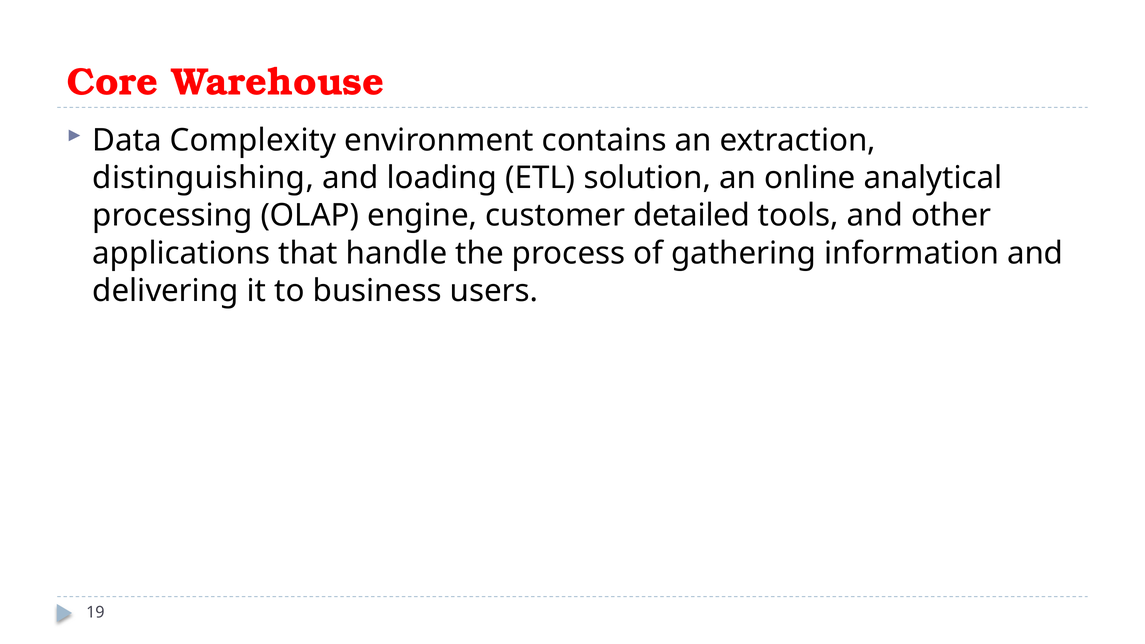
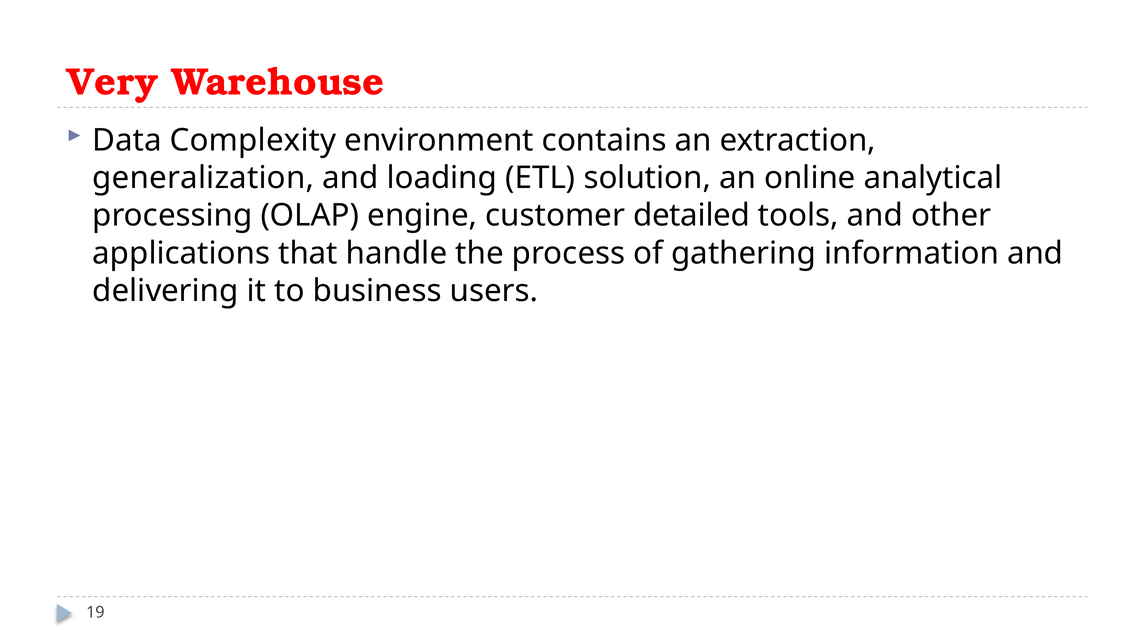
Core: Core -> Very
distinguishing: distinguishing -> generalization
